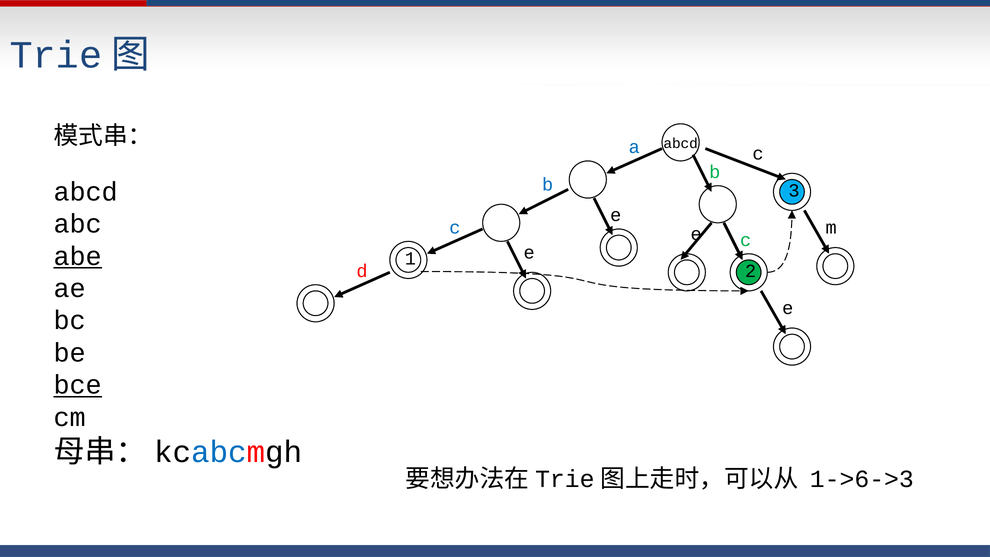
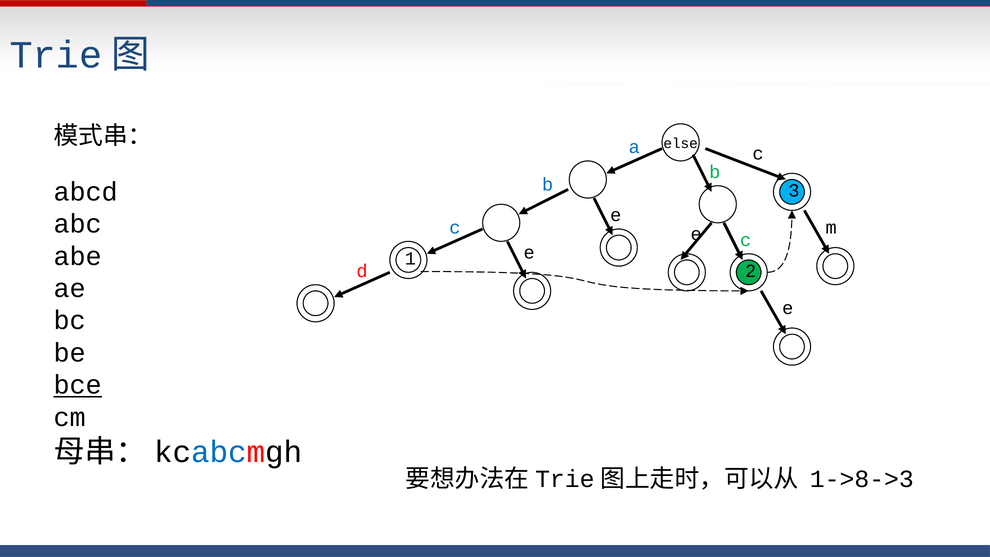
abcd at (681, 143): abcd -> else
abe underline: present -> none
1->6->3: 1->6->3 -> 1->8->3
